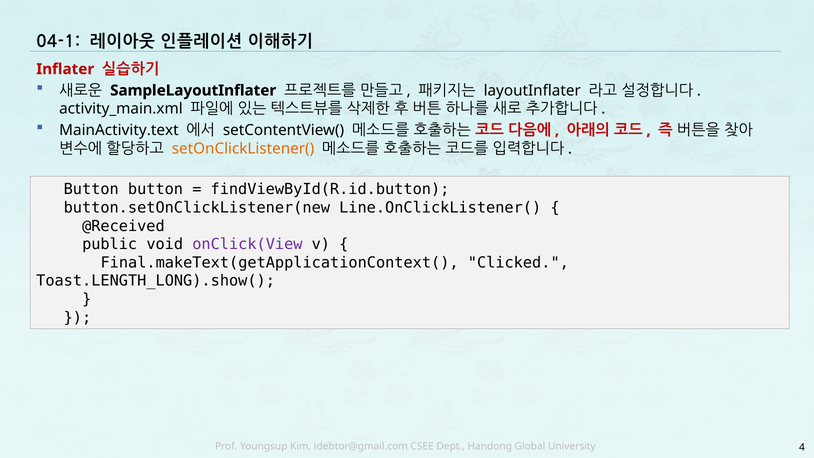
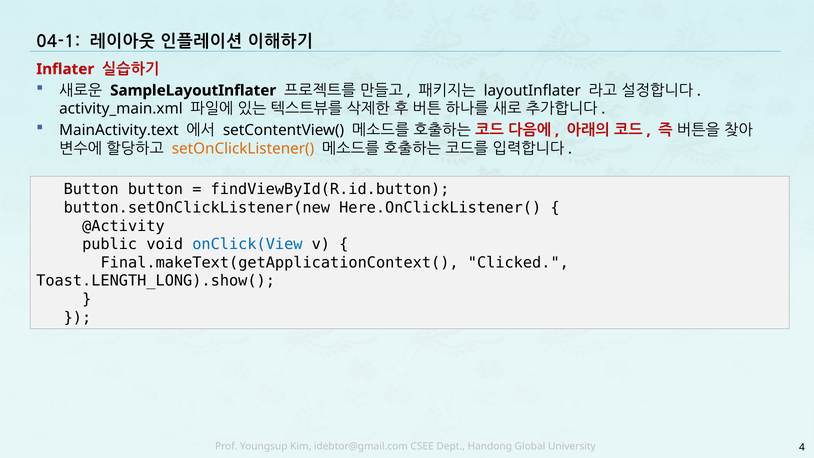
Line.OnClickListener(: Line.OnClickListener( -> Here.OnClickListener(
@Received: @Received -> @Activity
onClick(View colour: purple -> blue
